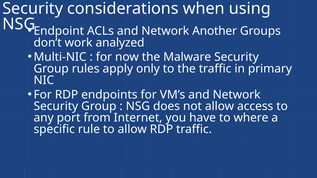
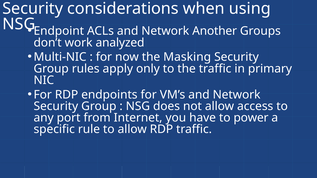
Malware: Malware -> Masking
where: where -> power
